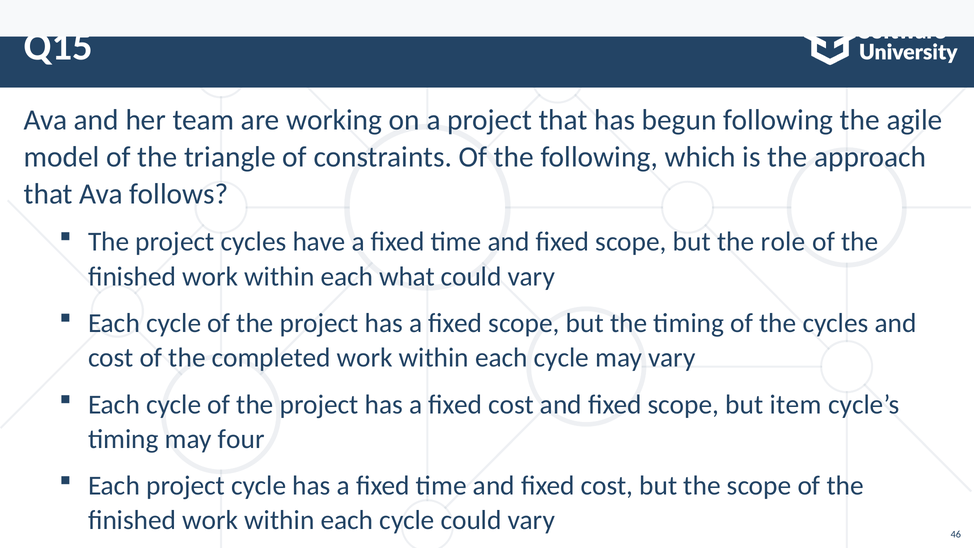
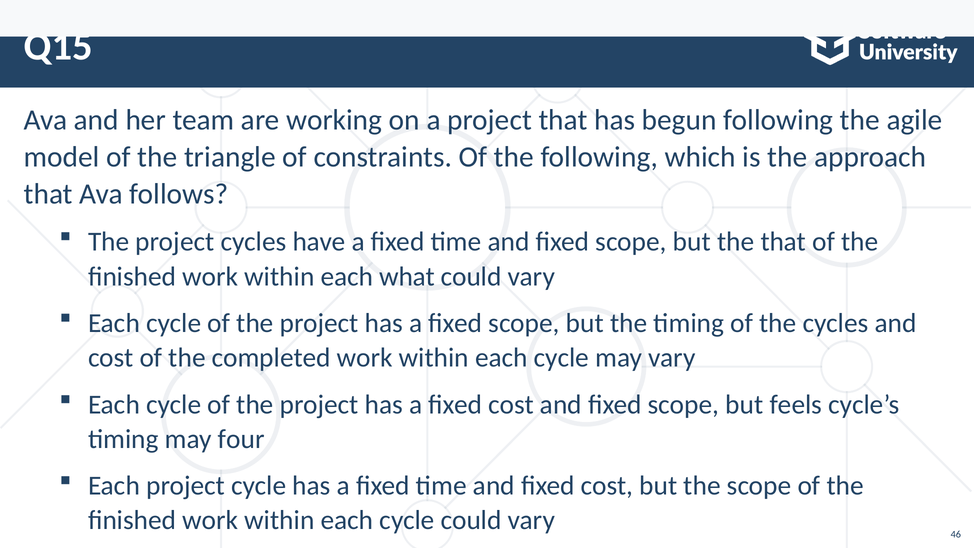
the role: role -> that
item: item -> feels
